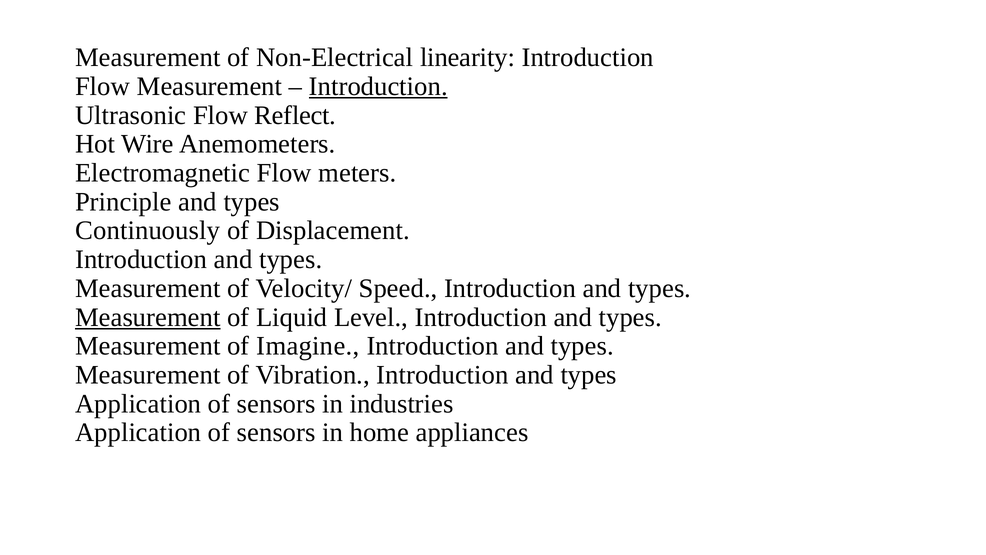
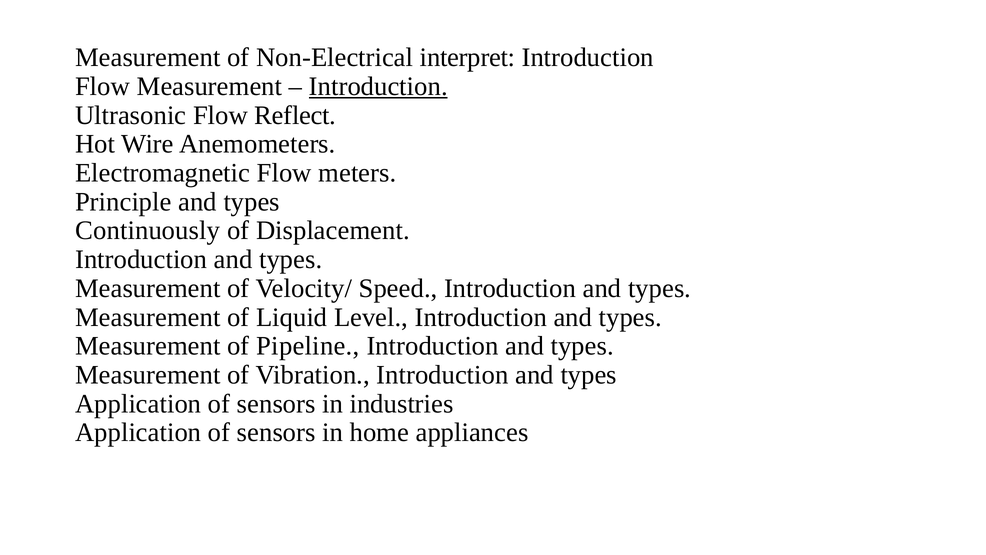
linearity: linearity -> interpret
Measurement at (148, 317) underline: present -> none
Imagine: Imagine -> Pipeline
